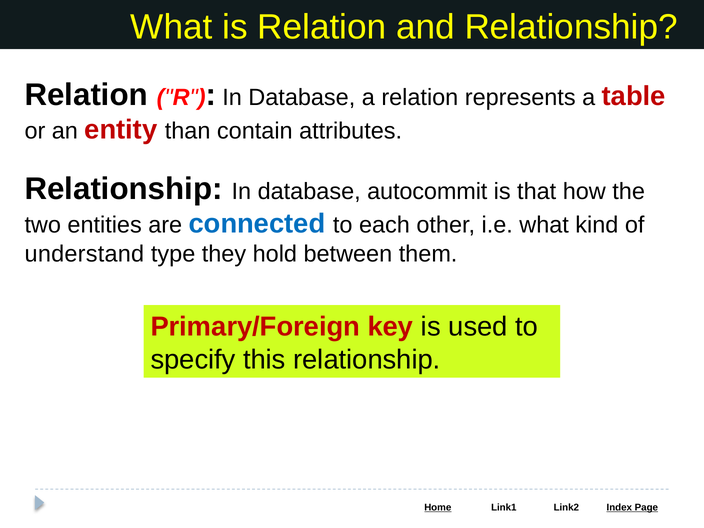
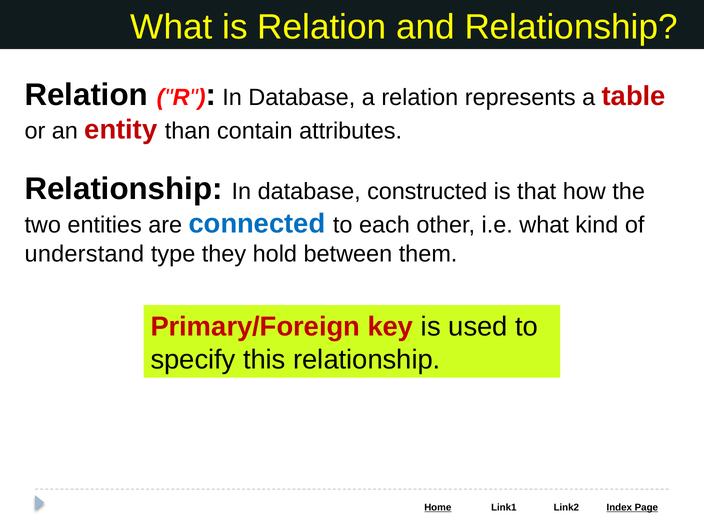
autocommit: autocommit -> constructed
